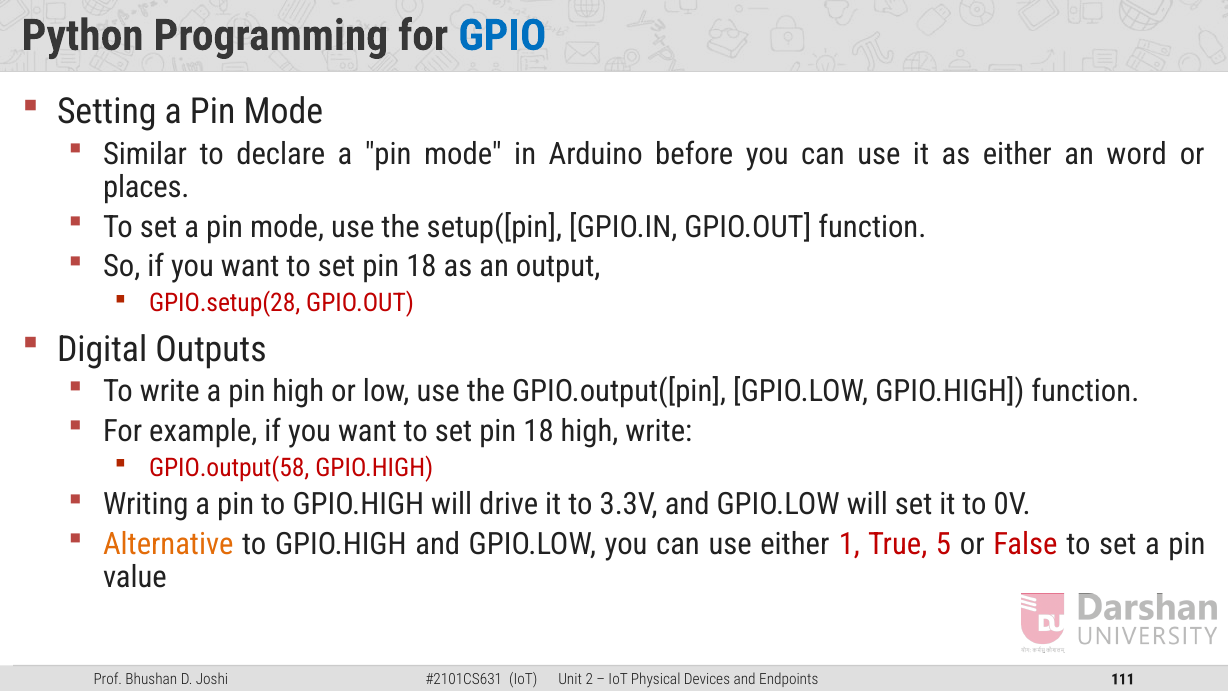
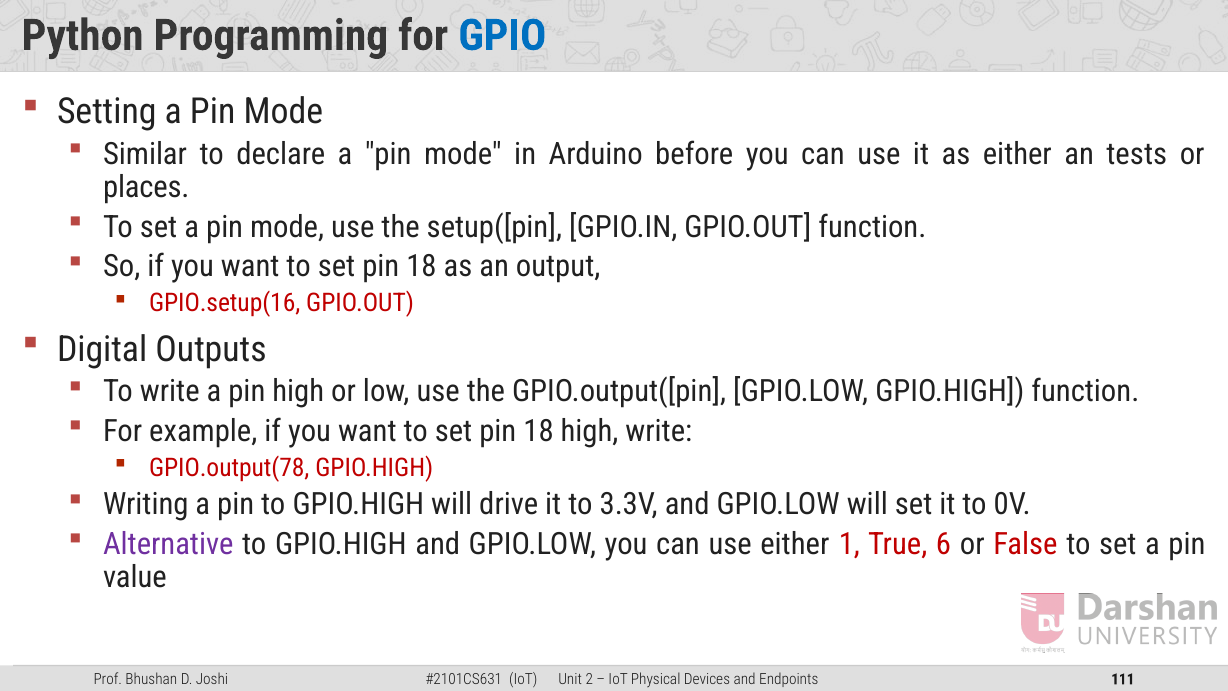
word: word -> tests
GPIO.setup(28: GPIO.setup(28 -> GPIO.setup(16
GPIO.output(58: GPIO.output(58 -> GPIO.output(78
Alternative colour: orange -> purple
5: 5 -> 6
